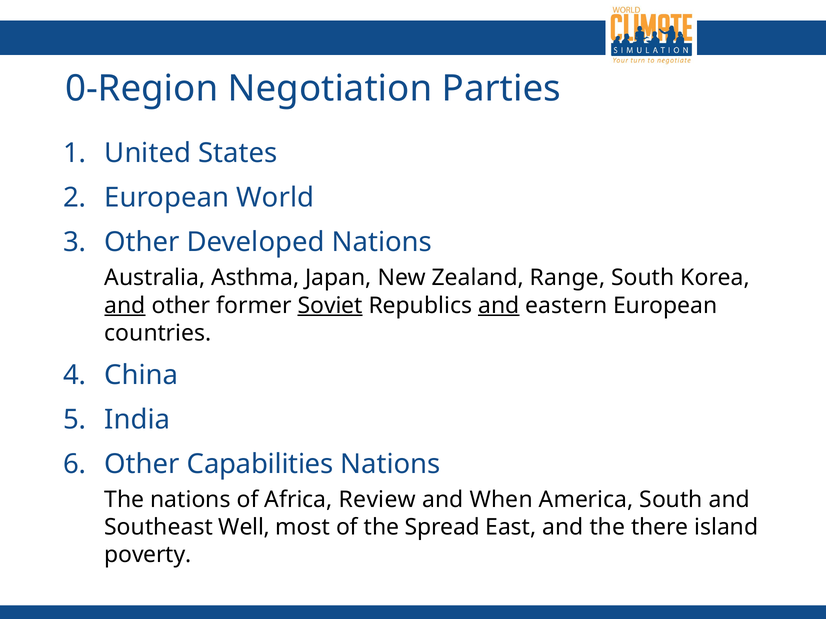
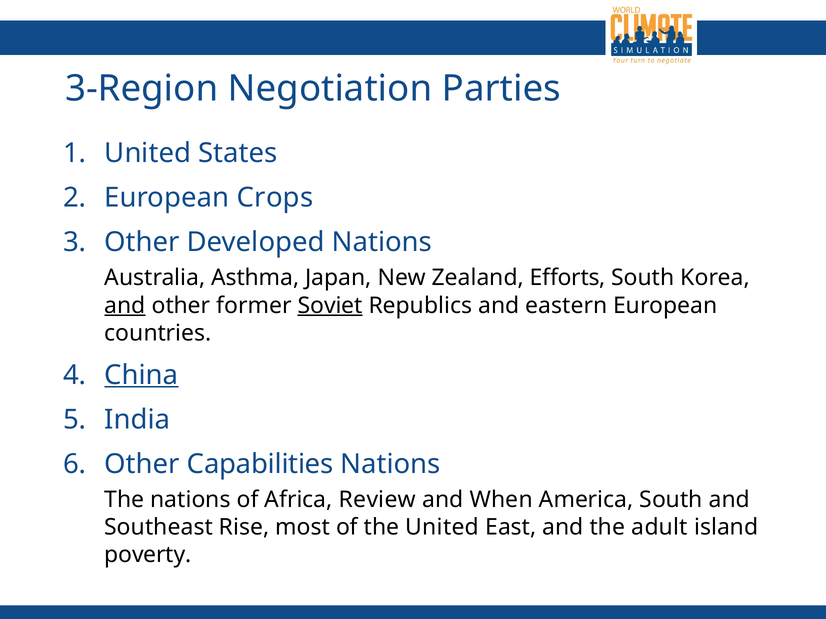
0-Region: 0-Region -> 3-Region
World: World -> Crops
Range: Range -> Efforts
and at (499, 306) underline: present -> none
China underline: none -> present
Well: Well -> Rise
the Spread: Spread -> United
there: there -> adult
